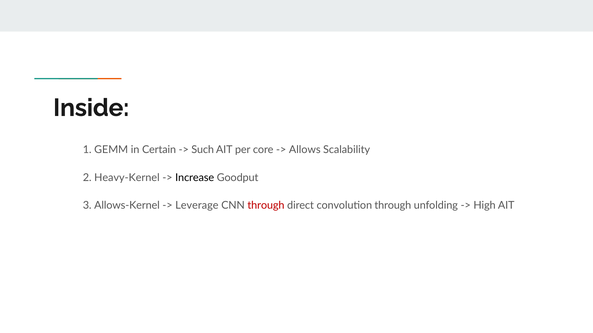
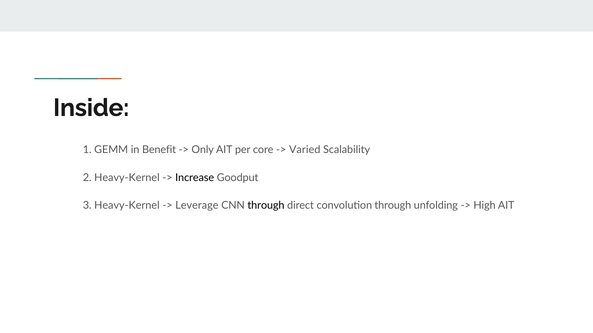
Certain: Certain -> Benefit
Such: Such -> Only
Allows: Allows -> Varied
3 Allows-Kernel: Allows-Kernel -> Heavy-Kernel
through at (266, 206) colour: red -> black
